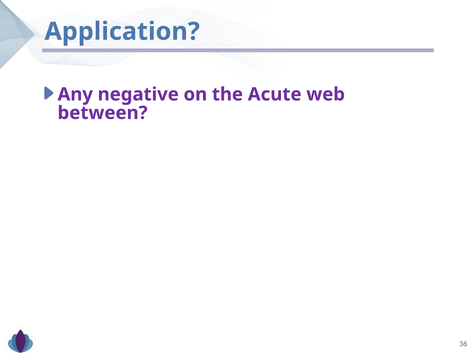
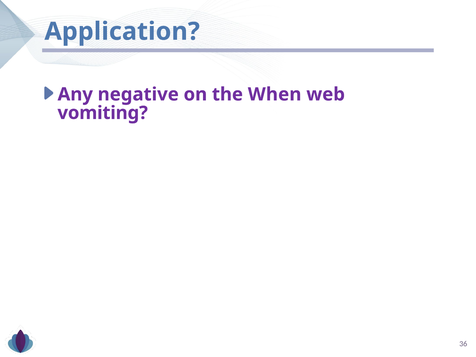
Acute: Acute -> When
between: between -> vomiting
